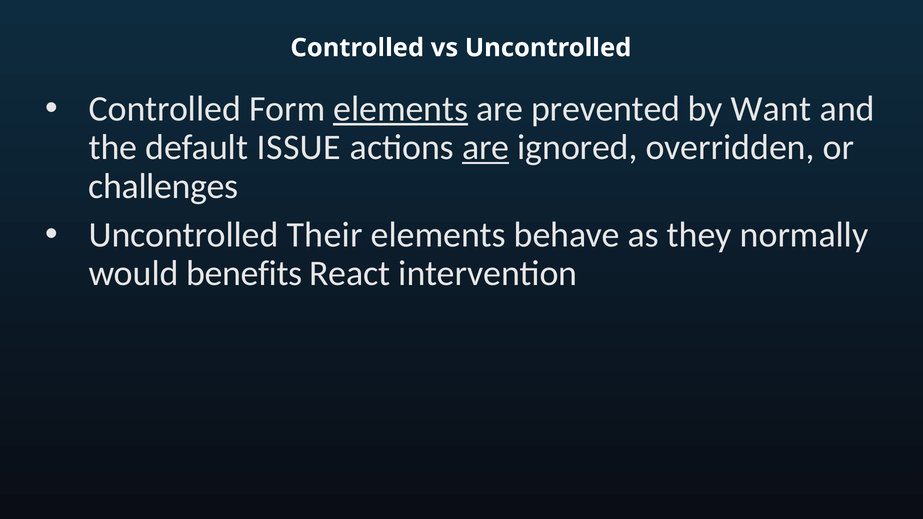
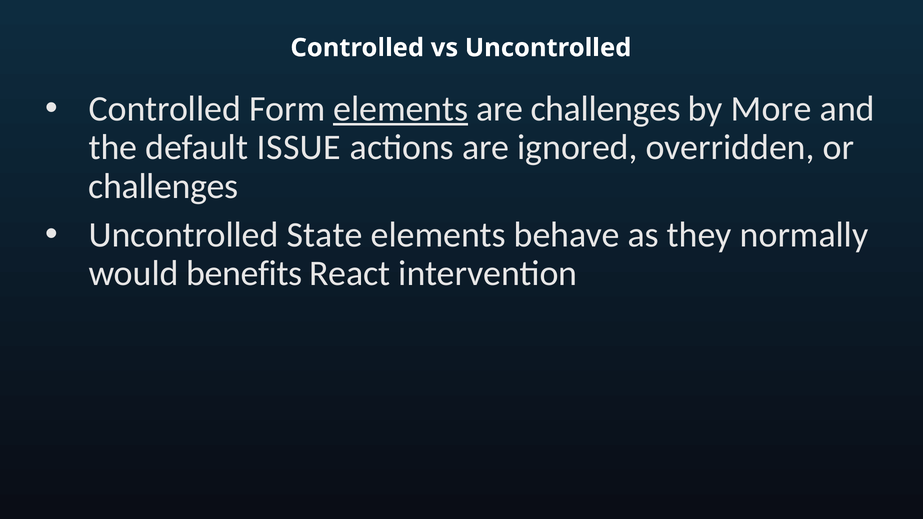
are prevented: prevented -> challenges
Want: Want -> More
are at (486, 148) underline: present -> none
Their: Their -> State
